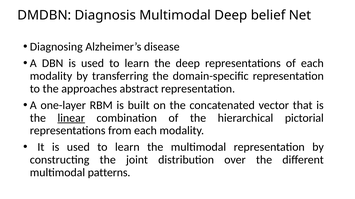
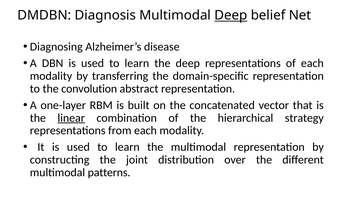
Deep at (231, 15) underline: none -> present
approaches: approaches -> convolution
pictorial: pictorial -> strategy
